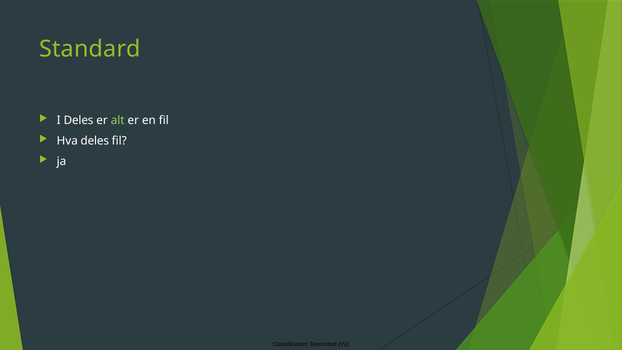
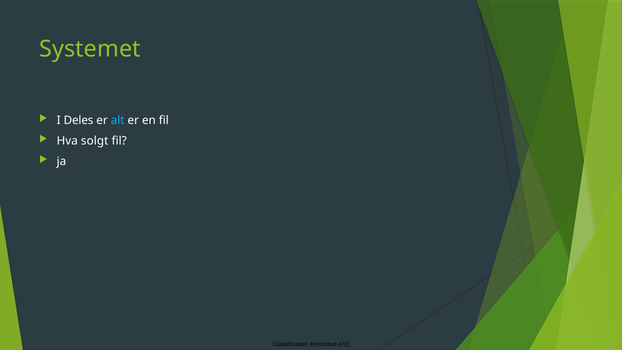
Standard: Standard -> Systemet
alt colour: light green -> light blue
Hva deles: deles -> solgt
